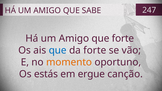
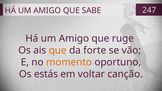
que forte: forte -> ruge
que at (58, 50) colour: blue -> orange
ergue: ergue -> voltar
